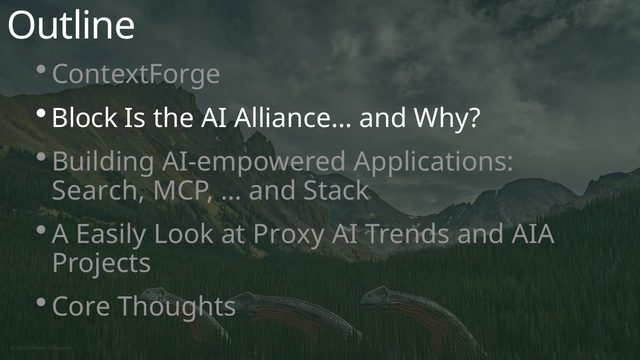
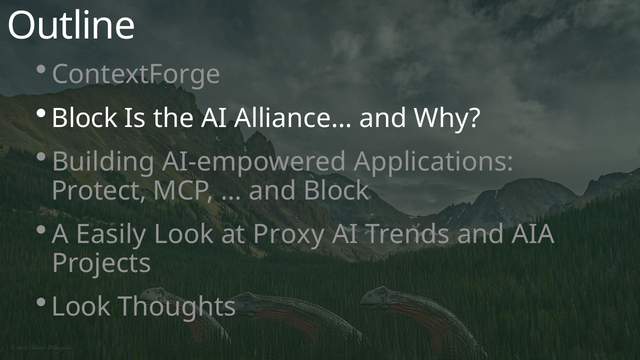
Search: Search -> Protect
and Stack: Stack -> Block
Core at (81, 307): Core -> Look
